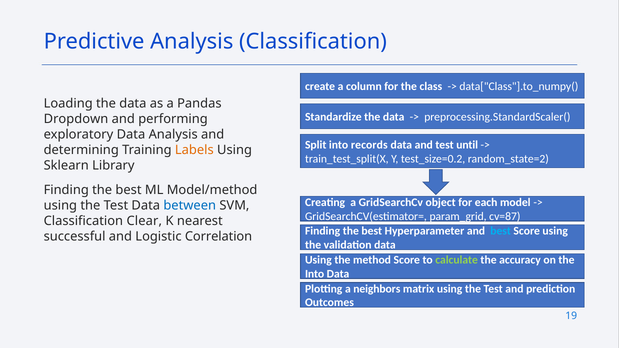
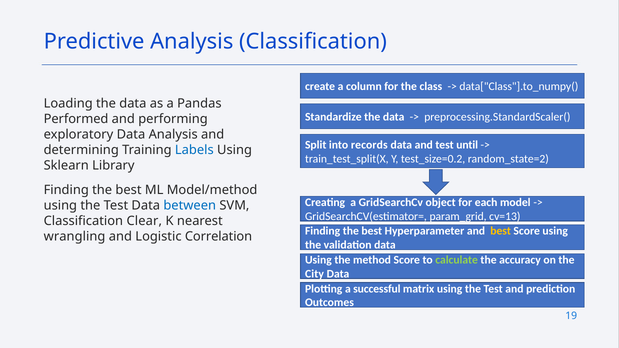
Dropdown: Dropdown -> Performed
Labels colour: orange -> blue
cv=87: cv=87 -> cv=13
best at (501, 231) colour: light blue -> yellow
successful: successful -> wrangling
Into at (315, 274): Into -> City
neighbors: neighbors -> successful
